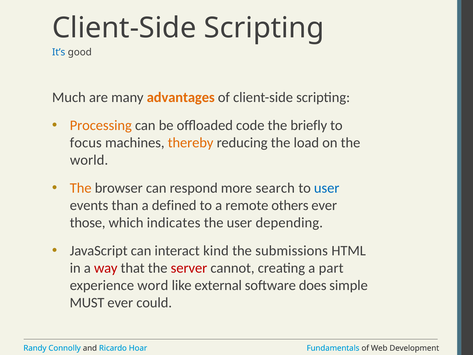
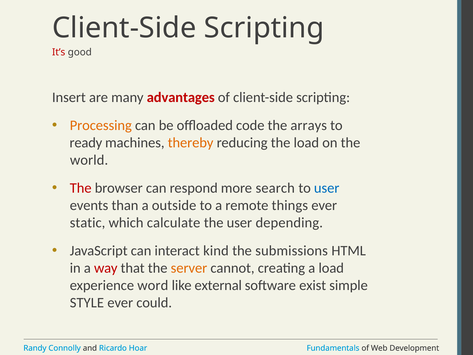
It’s colour: blue -> red
Much: Much -> Insert
advantages colour: orange -> red
briefly: briefly -> arrays
focus: focus -> ready
The at (81, 188) colour: orange -> red
defined: defined -> outside
others: others -> things
those: those -> static
indicates: indicates -> calculate
server colour: red -> orange
a part: part -> load
does: does -> exist
MUST: MUST -> STYLE
